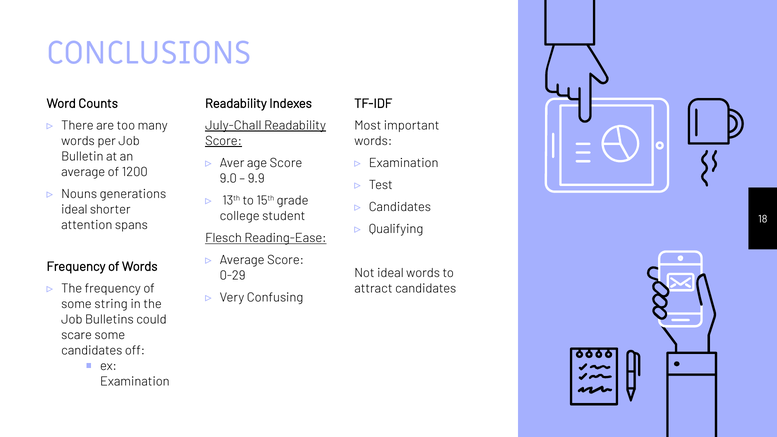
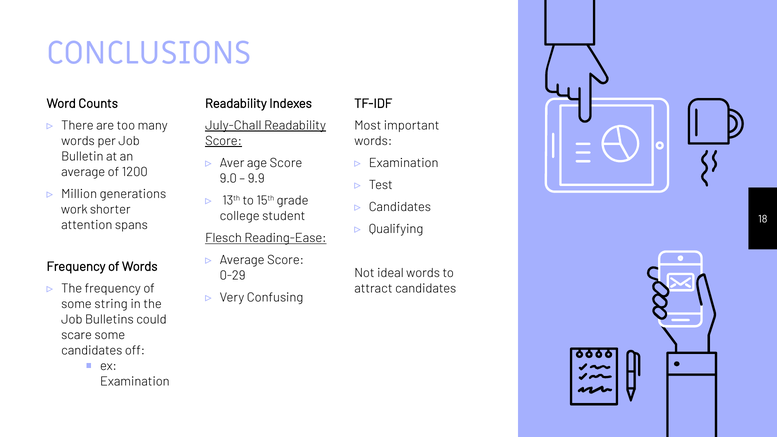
Nouns: Nouns -> Million
ideal at (74, 210): ideal -> work
